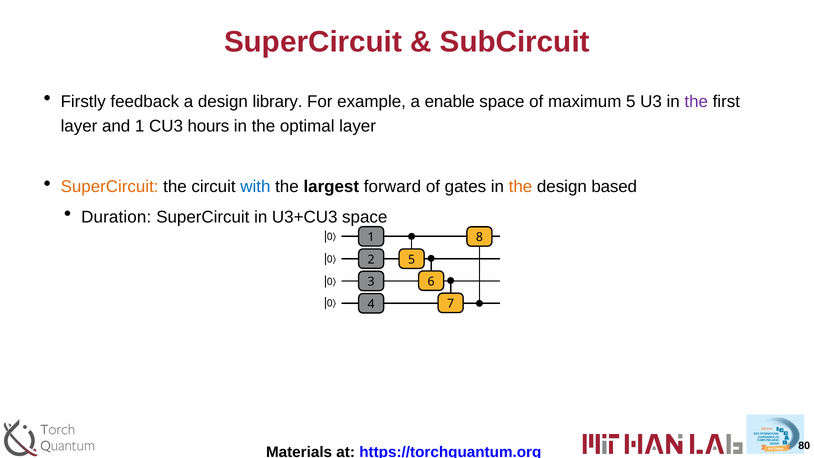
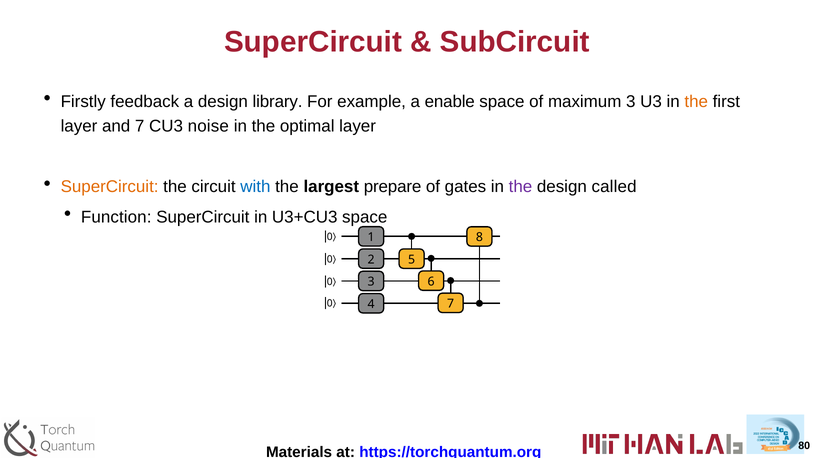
maximum 5: 5 -> 3
the at (696, 102) colour: purple -> orange
and 1: 1 -> 7
hours: hours -> noise
forward: forward -> prepare
the at (520, 187) colour: orange -> purple
based: based -> called
Duration: Duration -> Function
